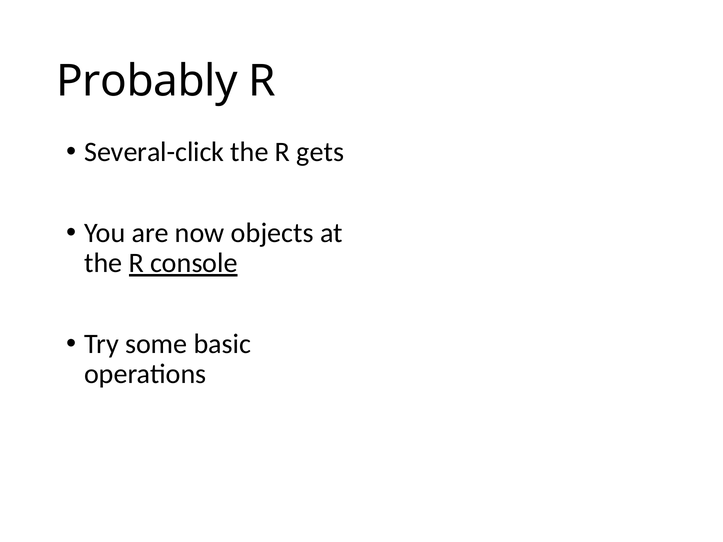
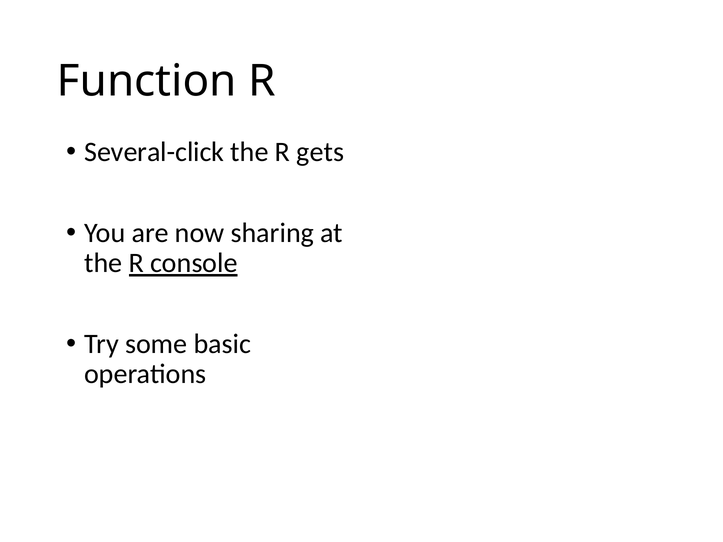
Probably: Probably -> Function
objects: objects -> sharing
